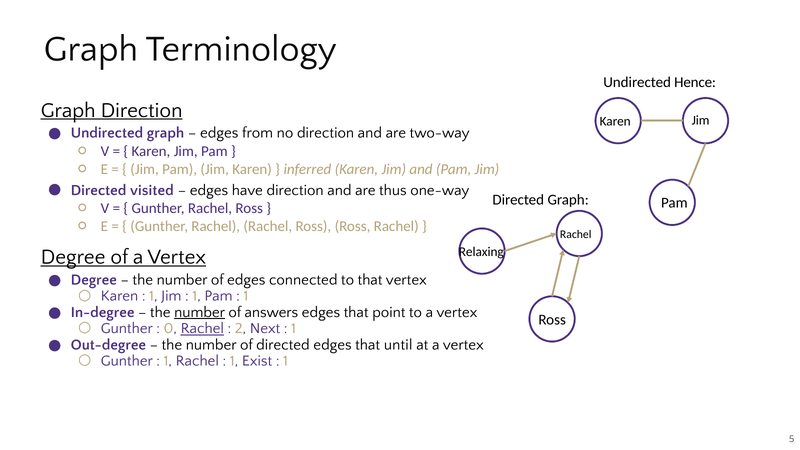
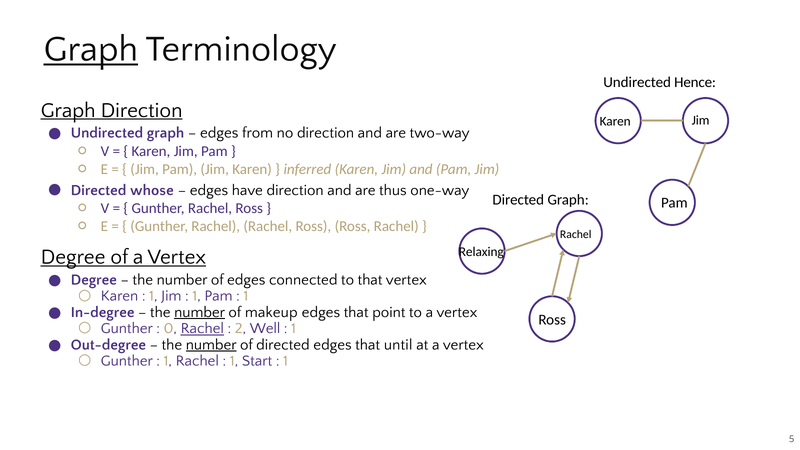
Graph at (91, 49) underline: none -> present
visited: visited -> whose
answers: answers -> makeup
Next: Next -> Well
number at (211, 345) underline: none -> present
Exist: Exist -> Start
